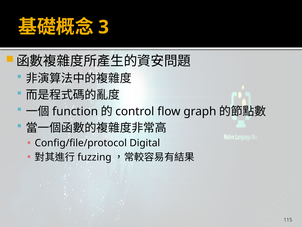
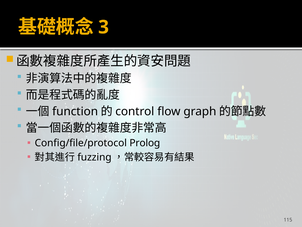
Digital: Digital -> Prolog
